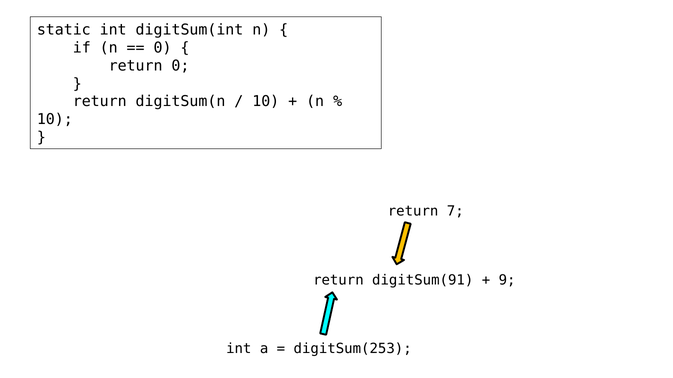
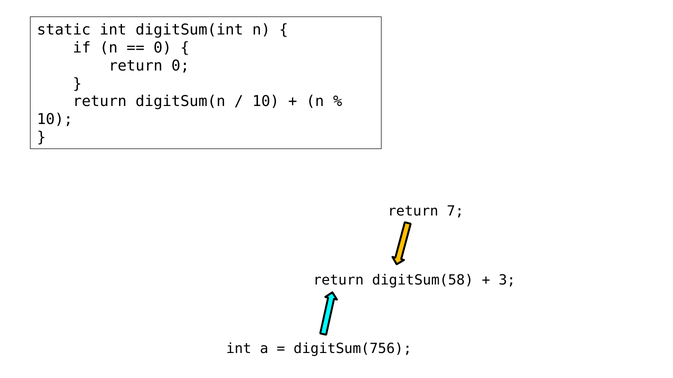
digitSum(91: digitSum(91 -> digitSum(58
9: 9 -> 3
digitSum(253: digitSum(253 -> digitSum(756
